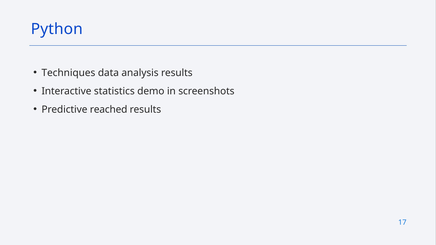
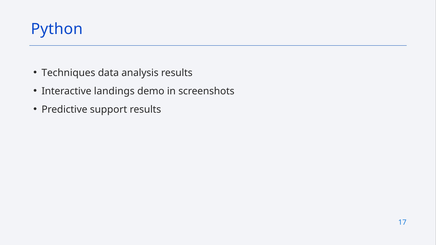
statistics: statistics -> landings
reached: reached -> support
